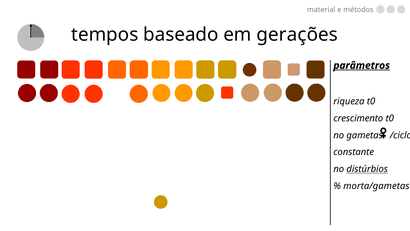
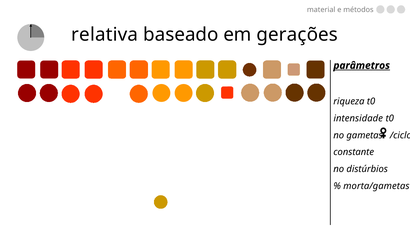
tempos: tempos -> relativa
crescimento: crescimento -> intensidade
distúrbios underline: present -> none
